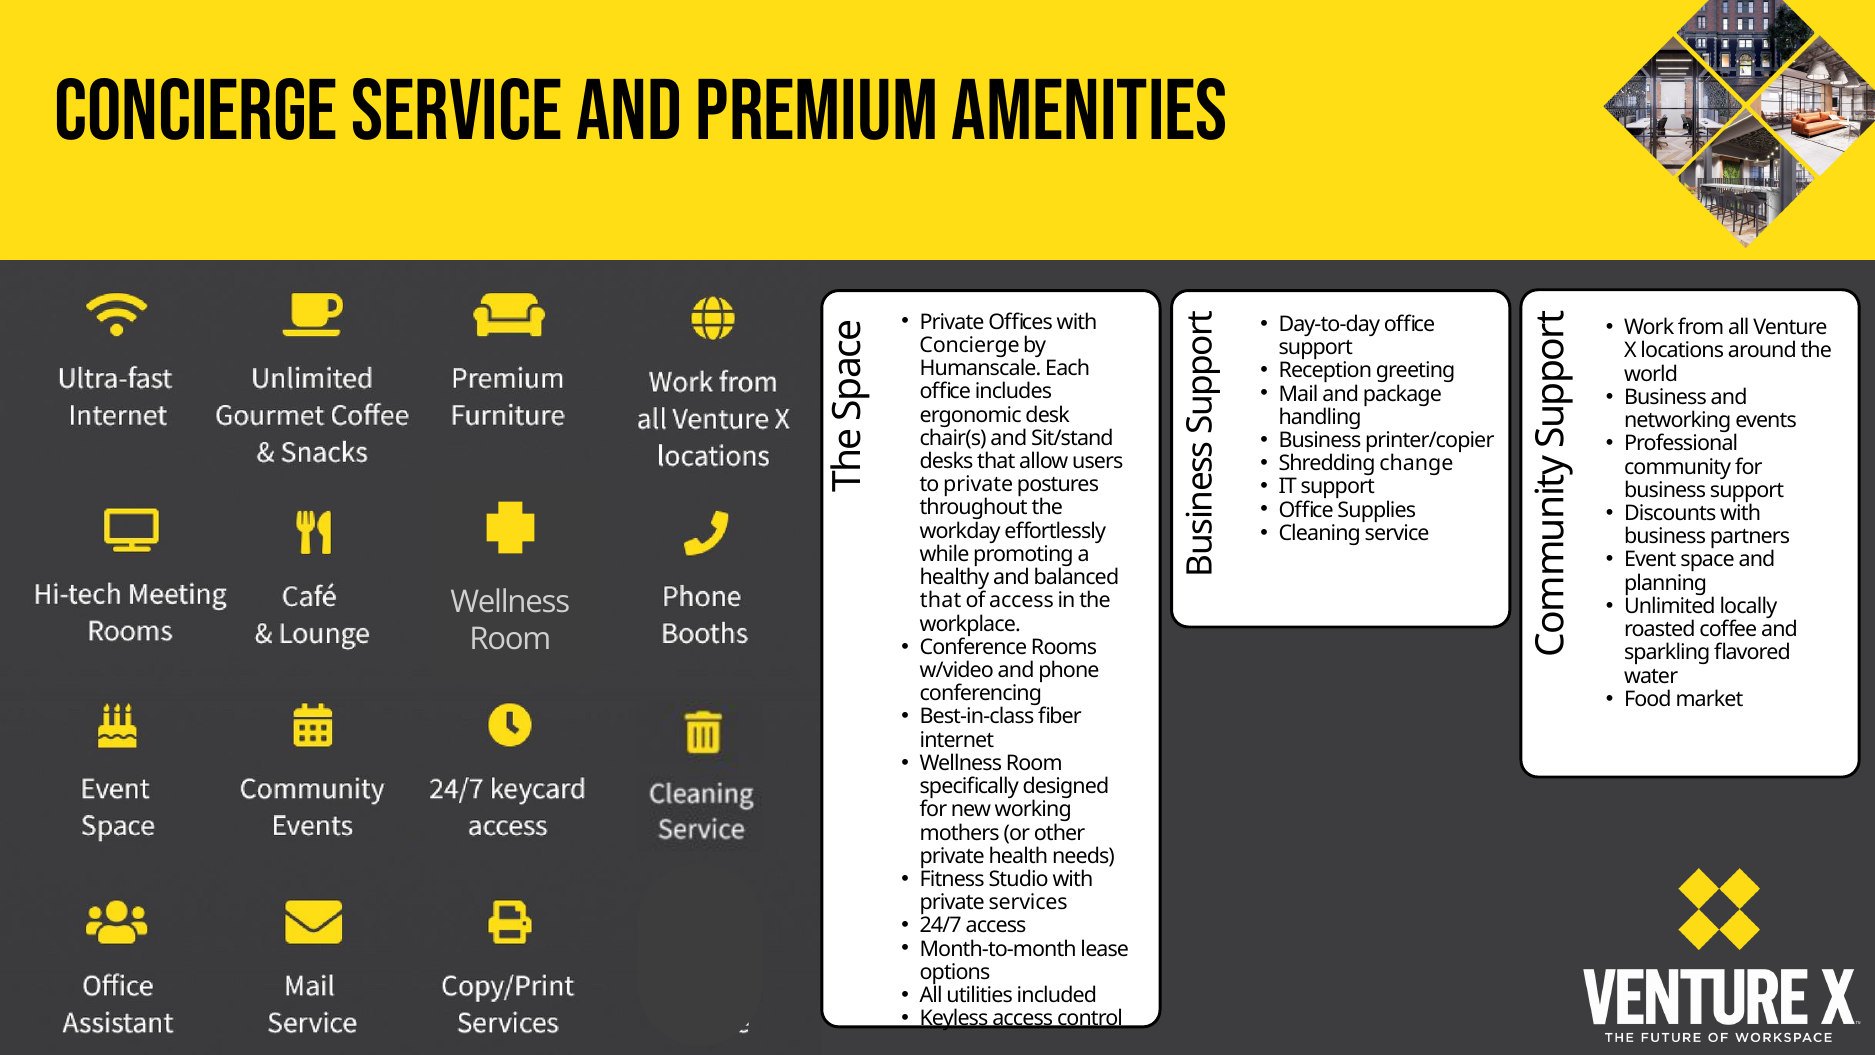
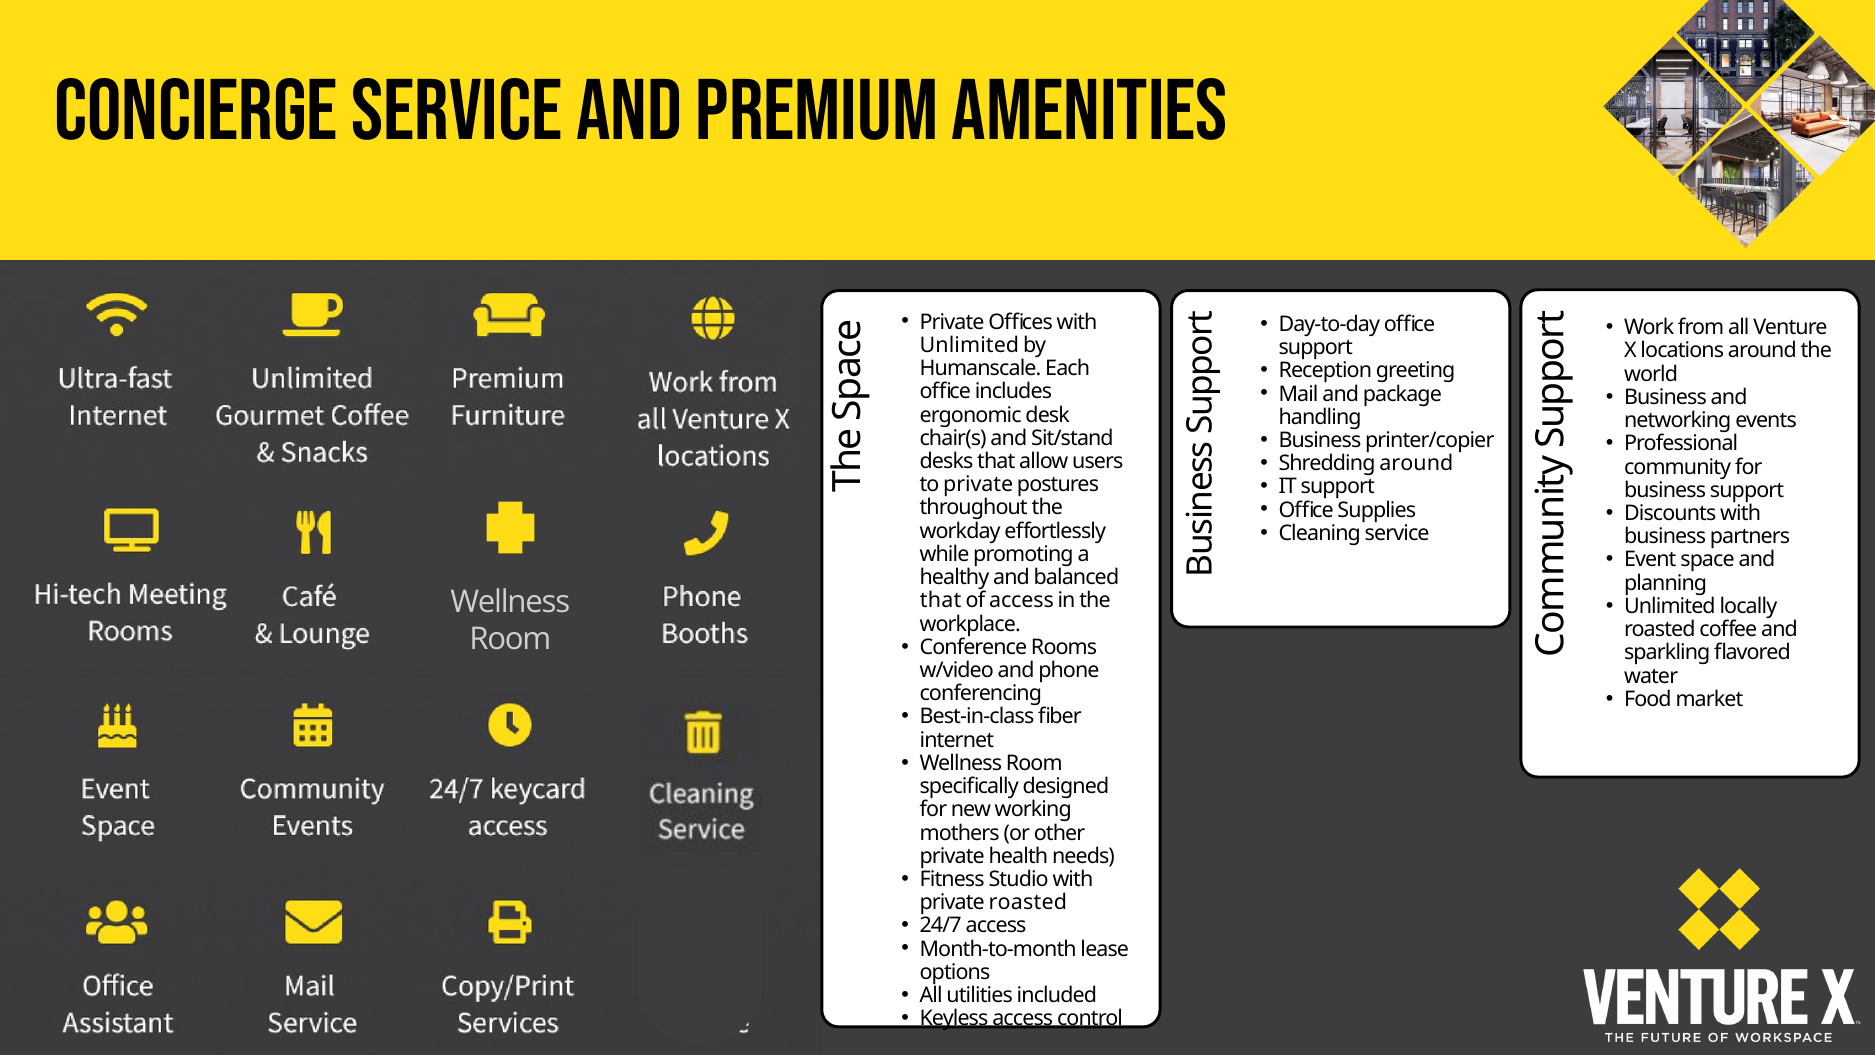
Concierge at (970, 345): Concierge -> Unlimited
Shredding change: change -> around
private services: services -> roasted
